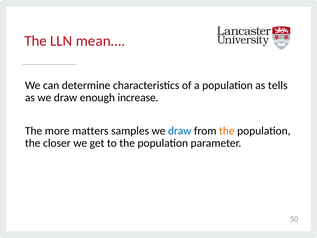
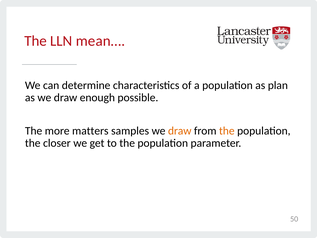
tells: tells -> plan
increase: increase -> possible
draw at (180, 131) colour: blue -> orange
